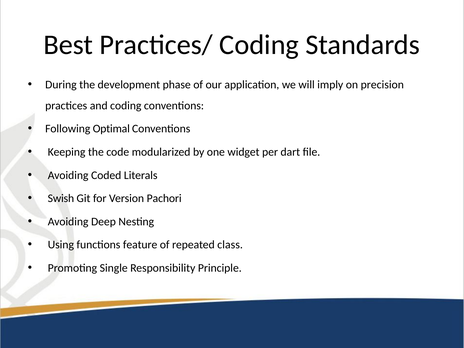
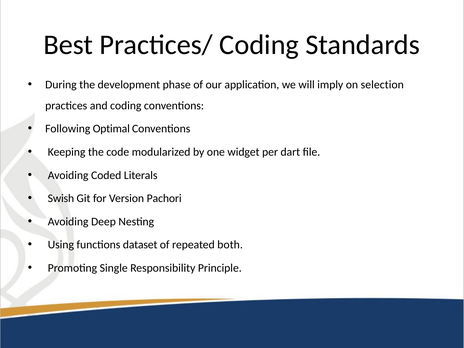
precision: precision -> selection
feature: feature -> dataset
class: class -> both
